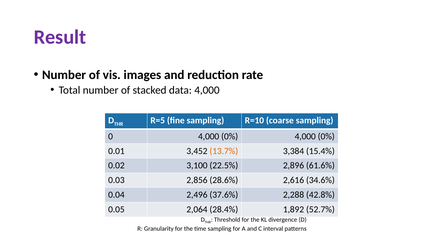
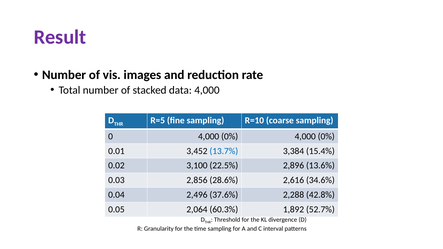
13.7% colour: orange -> blue
61.6%: 61.6% -> 13.6%
28.4%: 28.4% -> 60.3%
